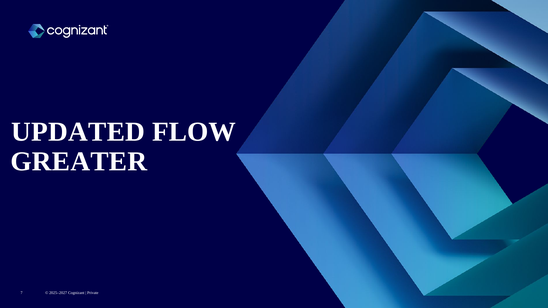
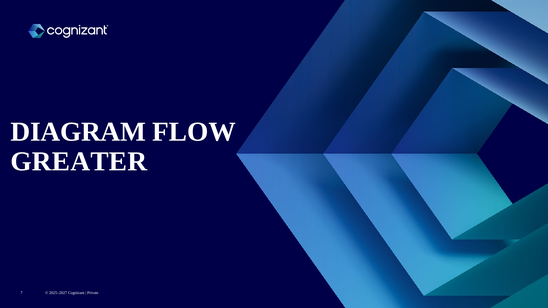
UPDATED: UPDATED -> DIAGRAM
